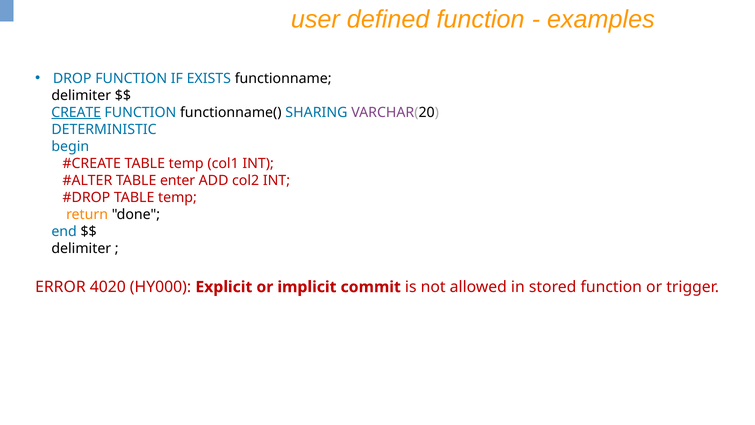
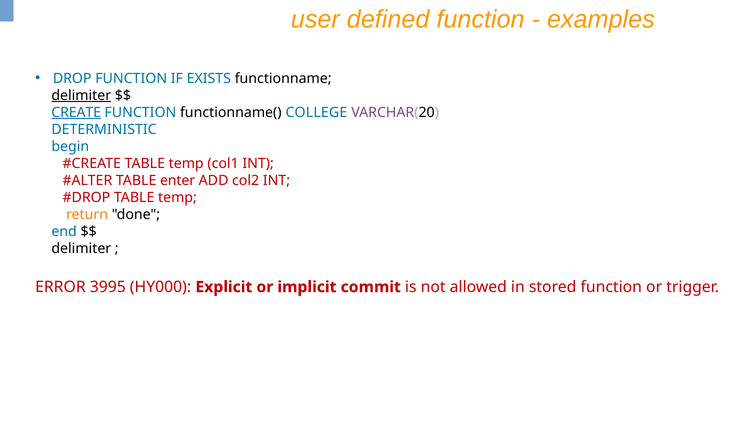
delimiter at (81, 95) underline: none -> present
SHARING: SHARING -> COLLEGE
4020: 4020 -> 3995
